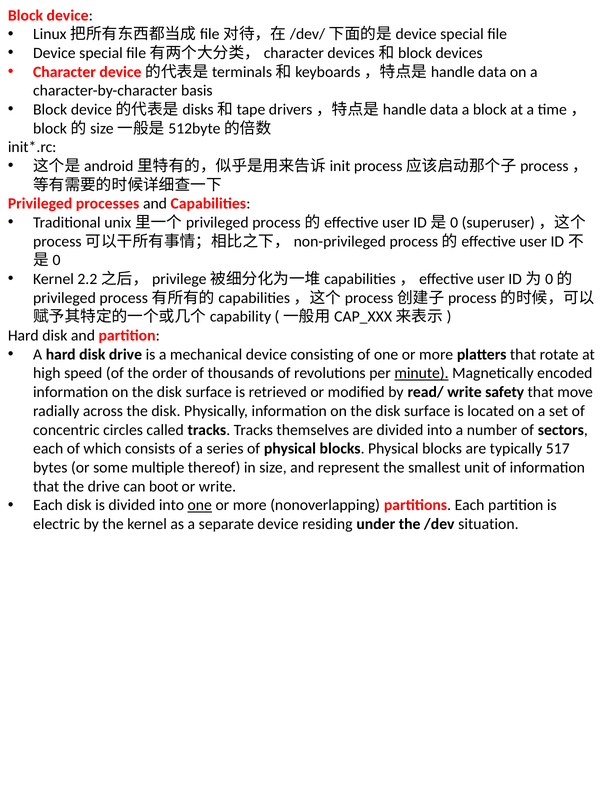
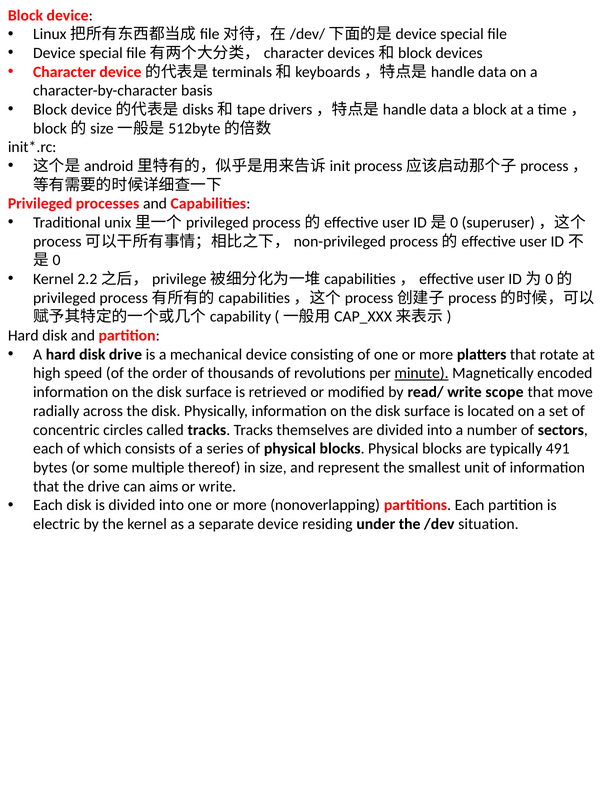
safety: safety -> scope
517: 517 -> 491
boot: boot -> aims
one at (200, 505) underline: present -> none
